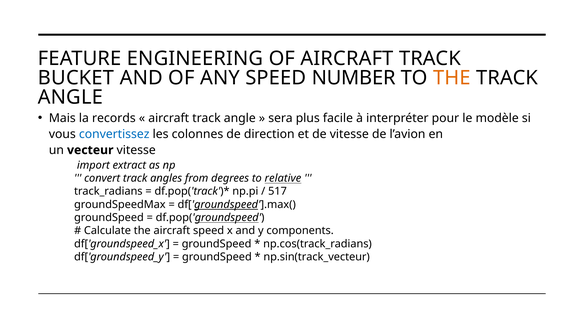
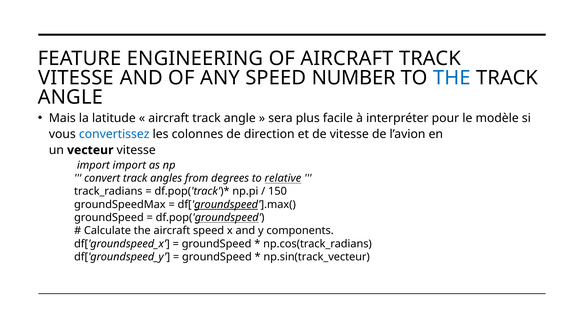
BUCKET at (76, 78): BUCKET -> VITESSE
THE at (452, 78) colour: orange -> blue
records: records -> latitude
import extract: extract -> import
517: 517 -> 150
